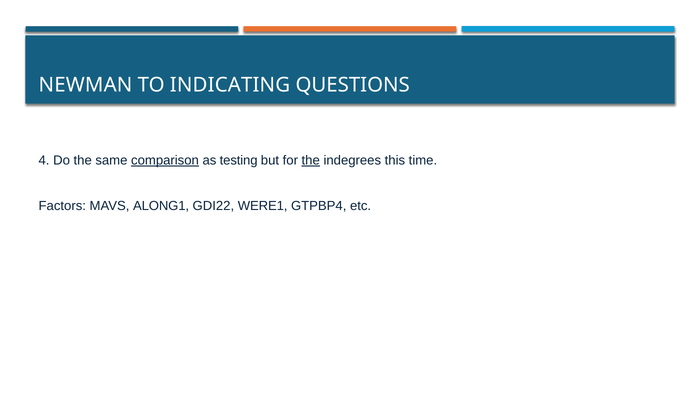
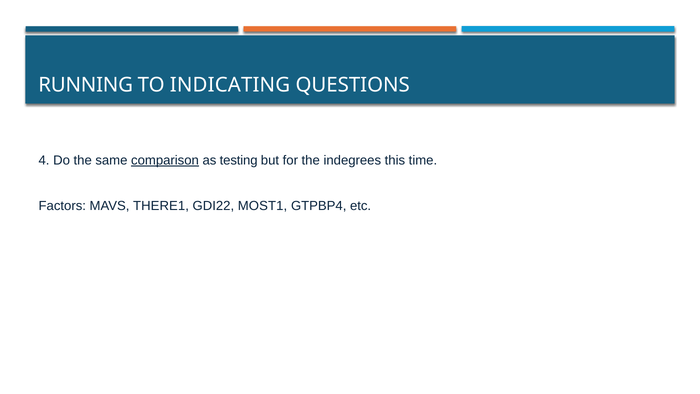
NEWMAN: NEWMAN -> RUNNING
the at (311, 160) underline: present -> none
ALONG1: ALONG1 -> THERE1
WERE1: WERE1 -> MOST1
